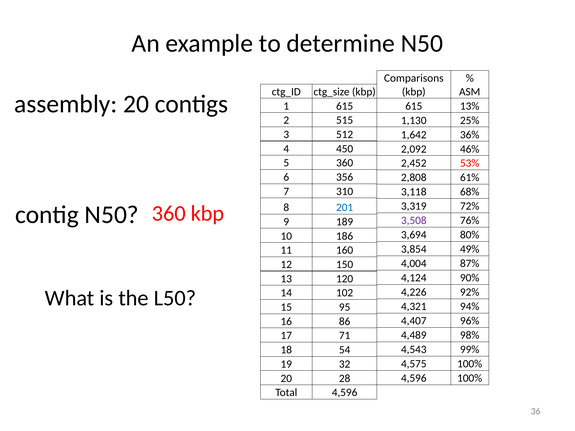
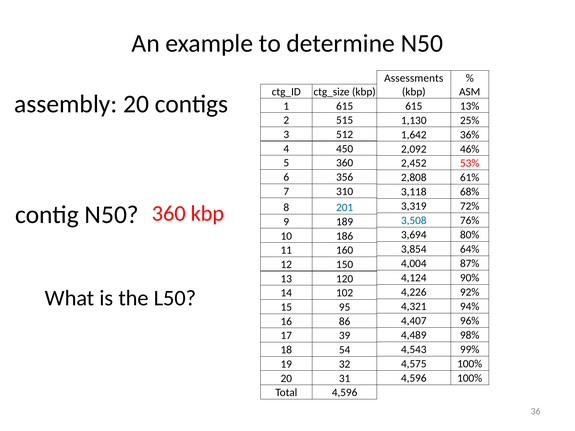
Comparisons: Comparisons -> Assessments
3,508 colour: purple -> blue
49%: 49% -> 64%
71: 71 -> 39
28: 28 -> 31
